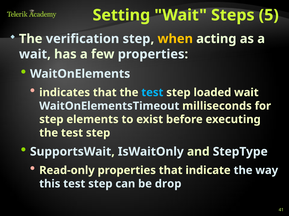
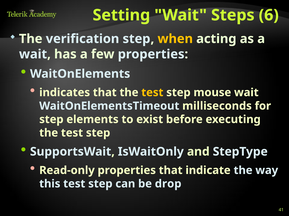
5: 5 -> 6
test at (152, 93) colour: light blue -> yellow
loaded: loaded -> mouse
